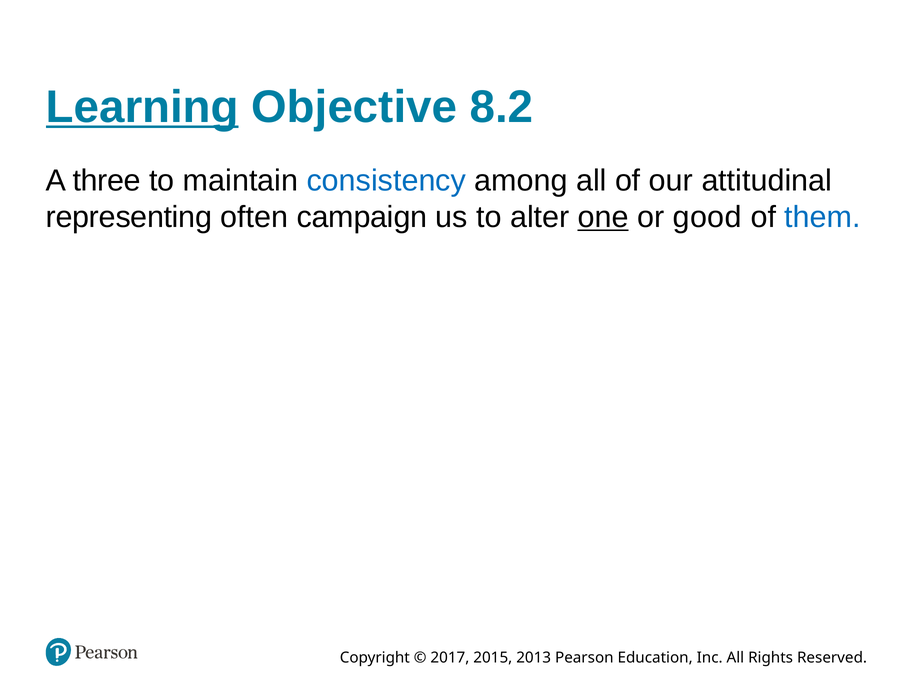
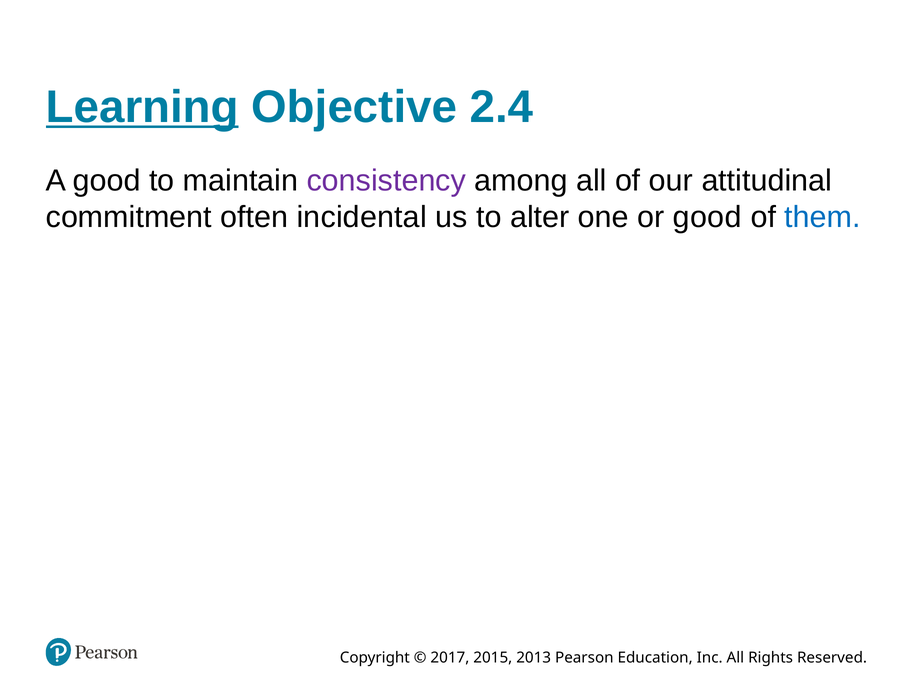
8.2: 8.2 -> 2.4
A three: three -> good
consistency colour: blue -> purple
representing: representing -> commitment
campaign: campaign -> incidental
one underline: present -> none
